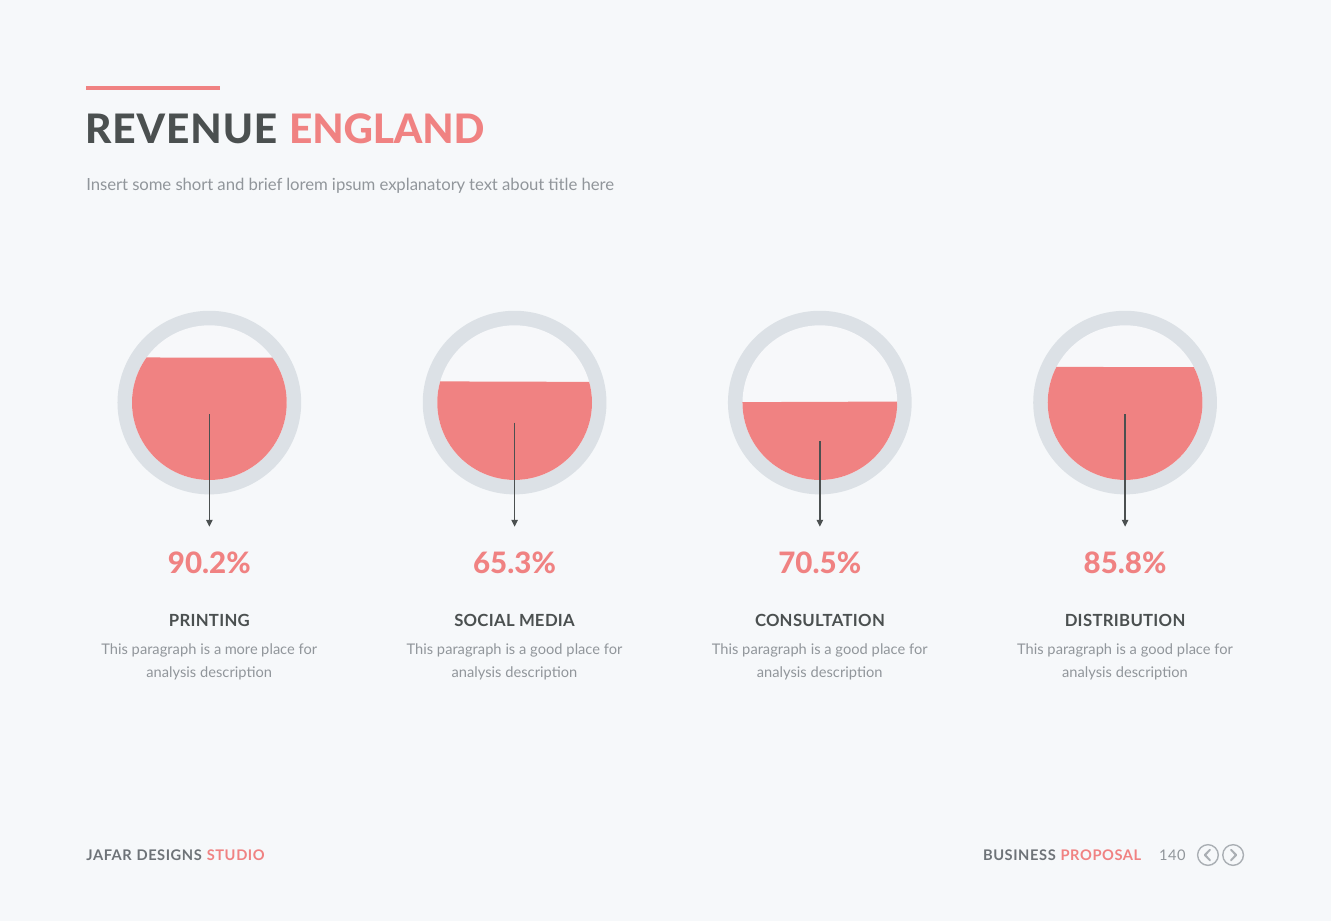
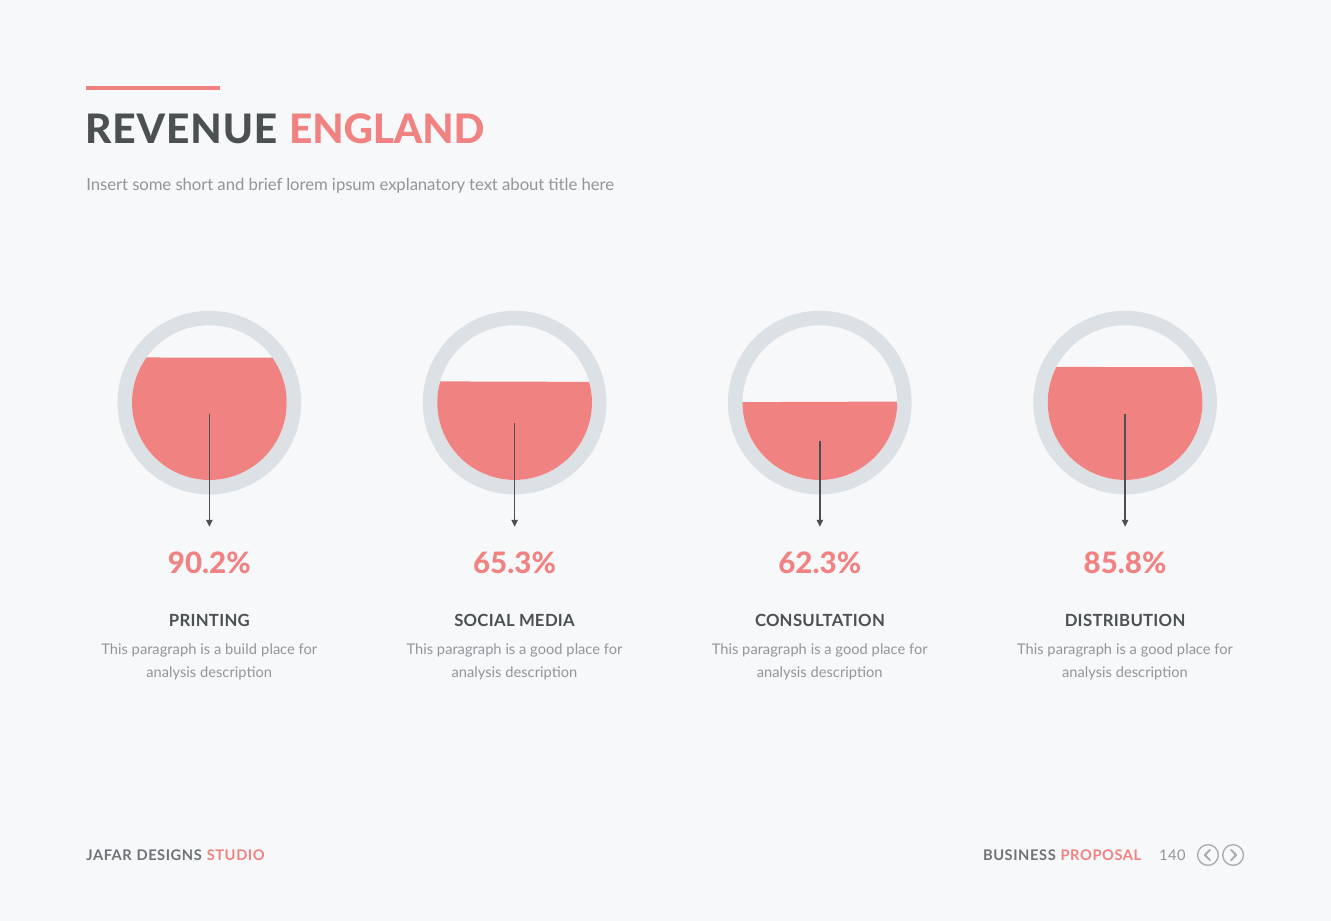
70.5%: 70.5% -> 62.3%
more: more -> build
